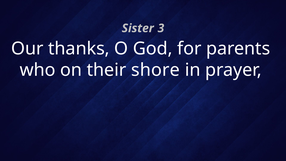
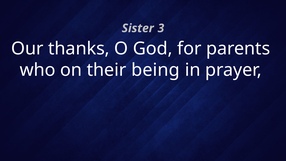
shore: shore -> being
